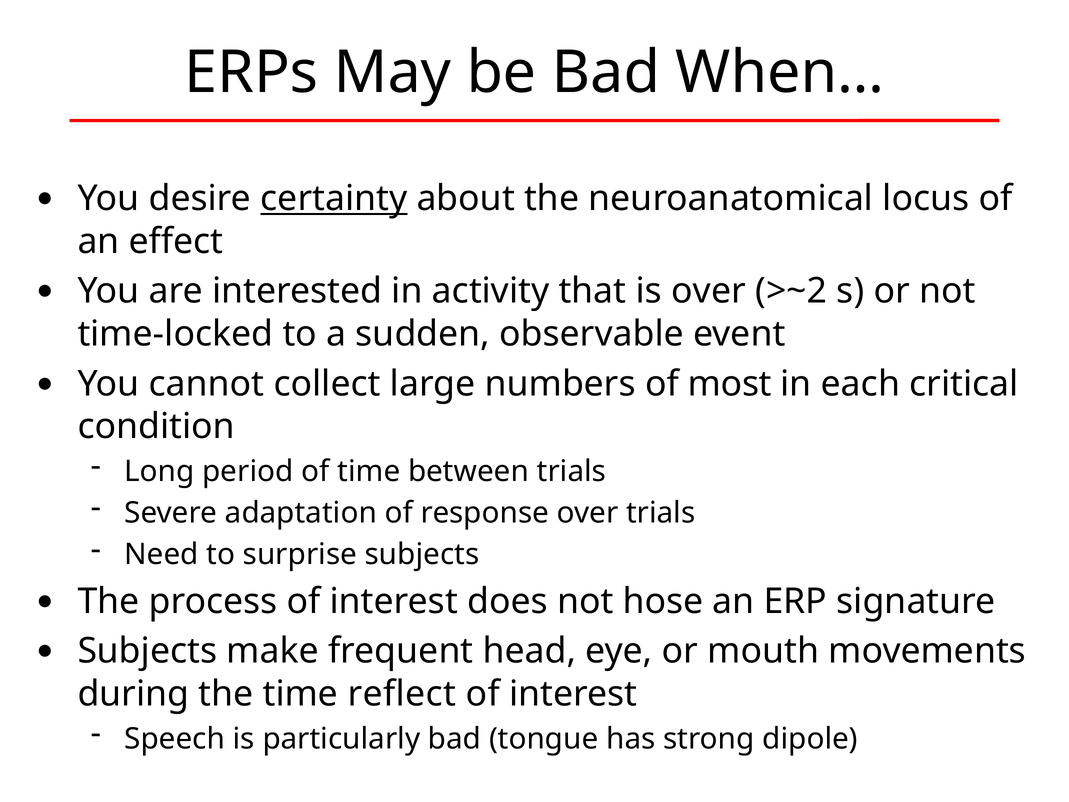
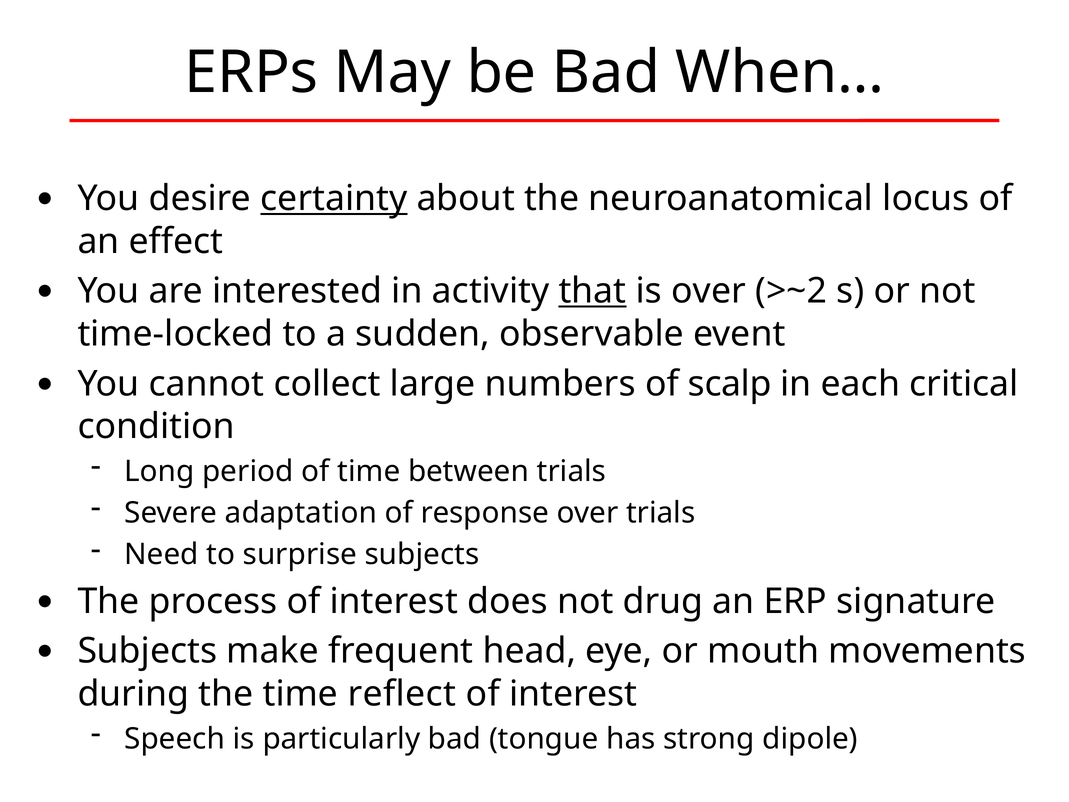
that underline: none -> present
most: most -> scalp
hose: hose -> drug
